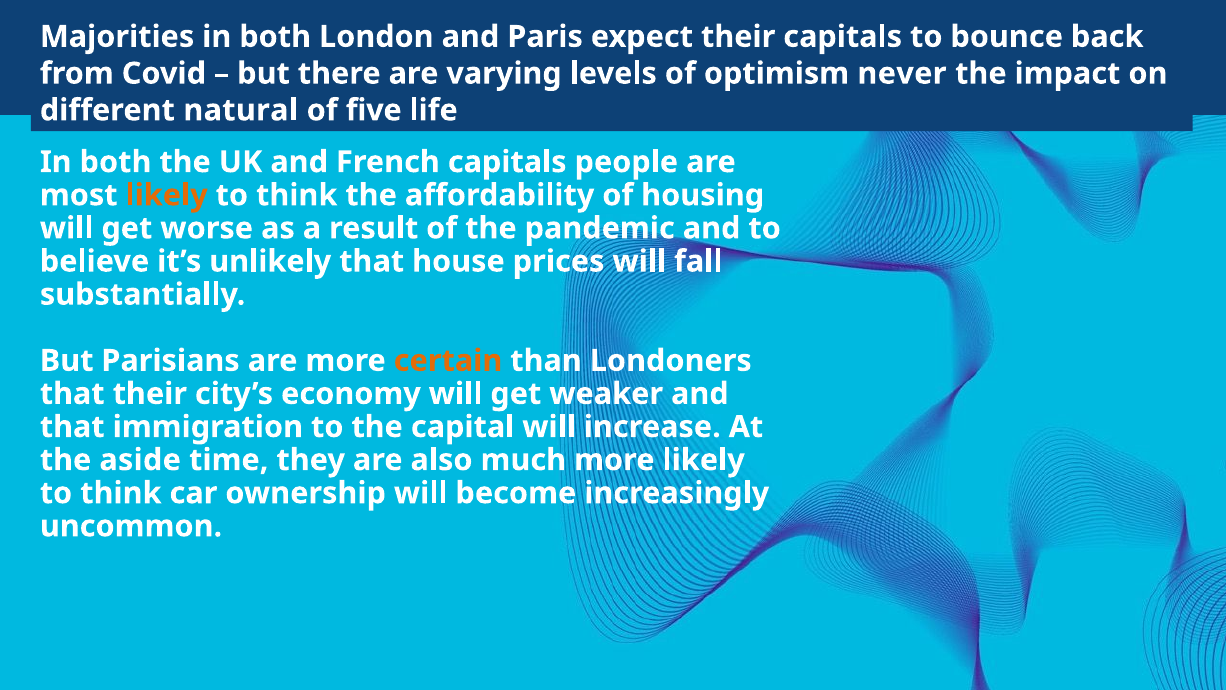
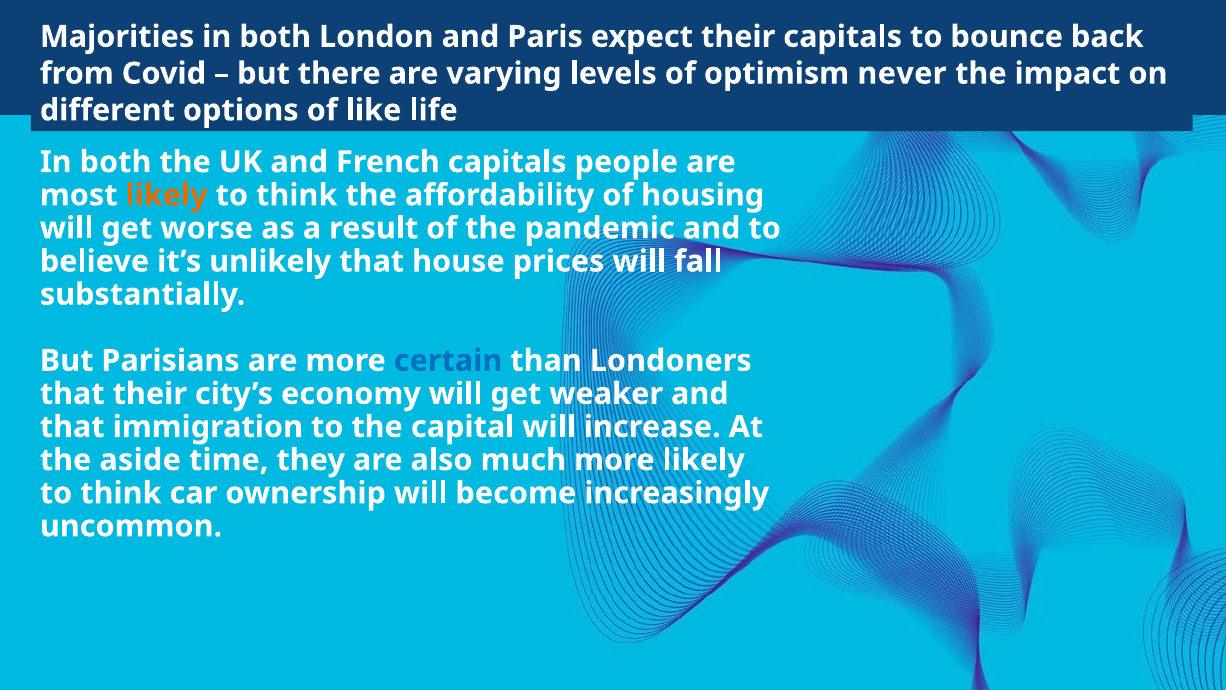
natural: natural -> options
five: five -> like
certain colour: orange -> blue
